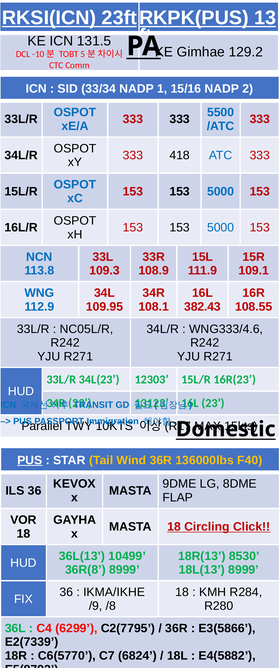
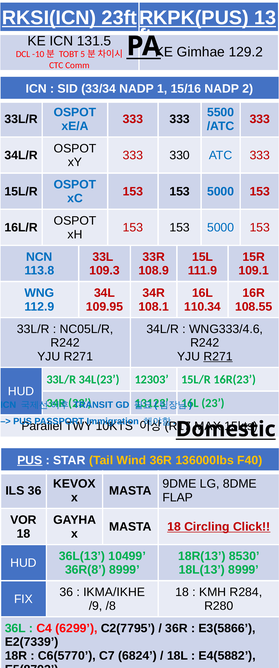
418: 418 -> 330
382.43: 382.43 -> 110.34
R271 at (218, 356) underline: none -> present
